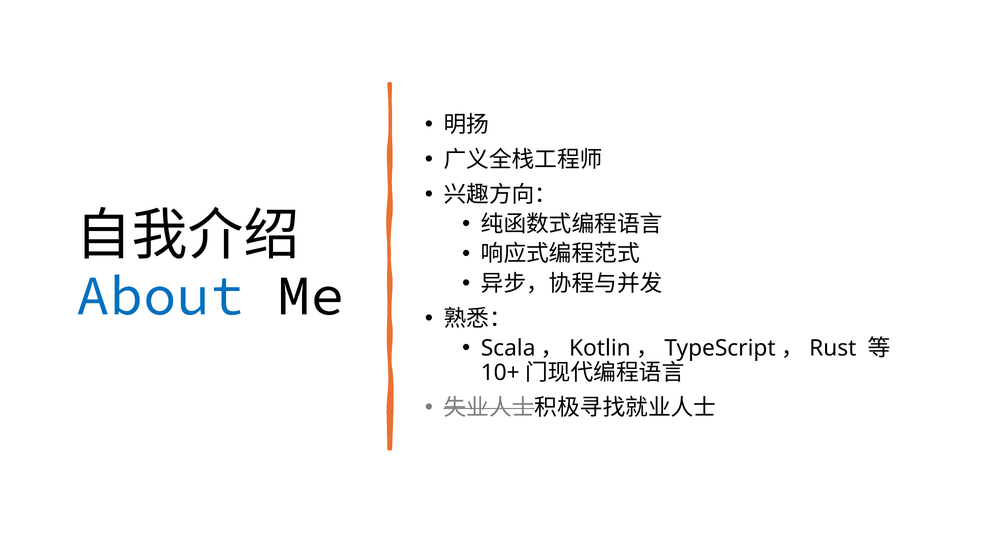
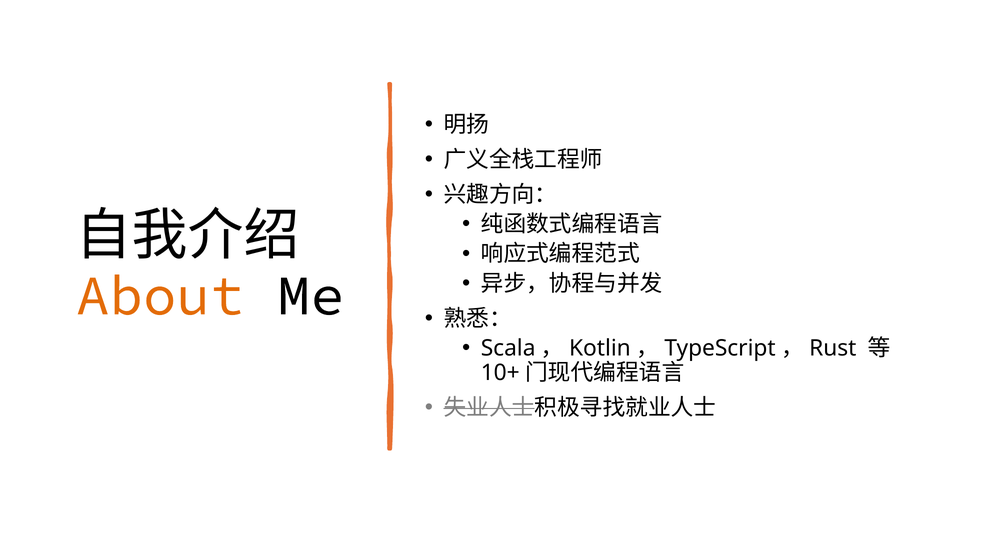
About colour: blue -> orange
